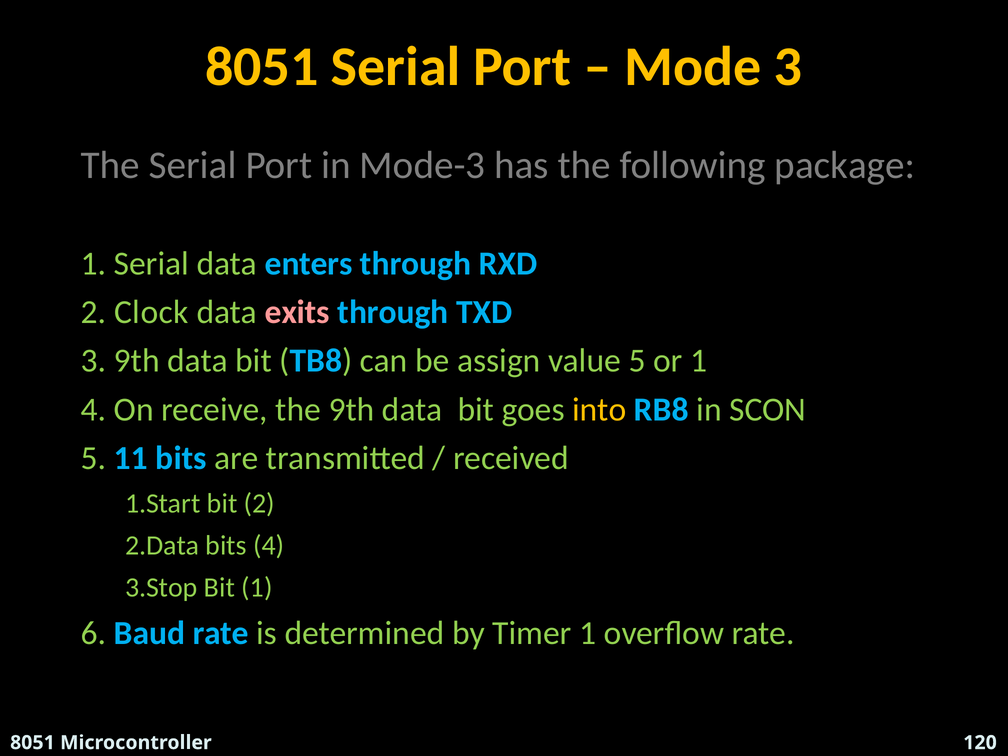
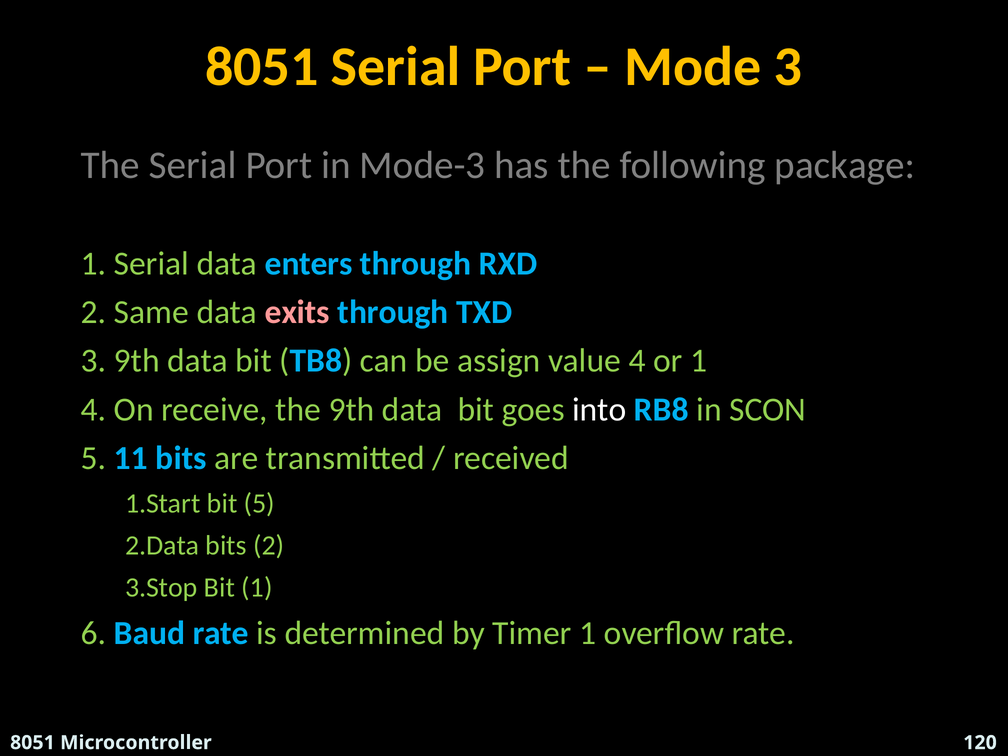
Clock: Clock -> Same
value 5: 5 -> 4
into colour: yellow -> white
bit 2: 2 -> 5
bits 4: 4 -> 2
